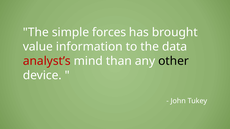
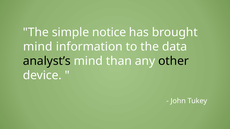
forces: forces -> notice
value at (38, 47): value -> mind
analyst’s colour: red -> black
